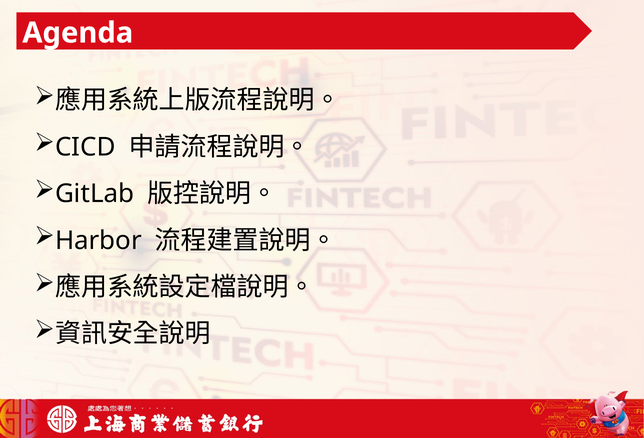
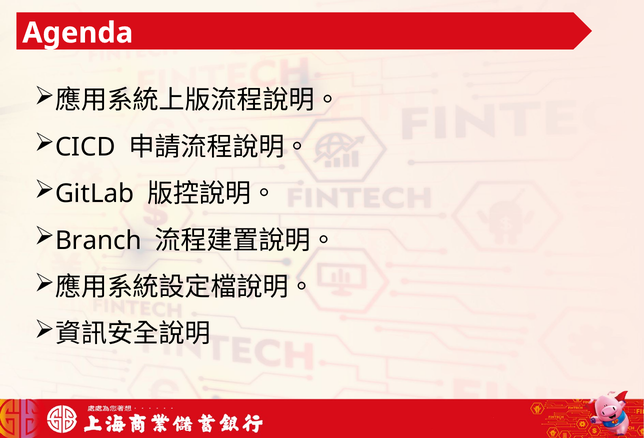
Harbor: Harbor -> Branch
